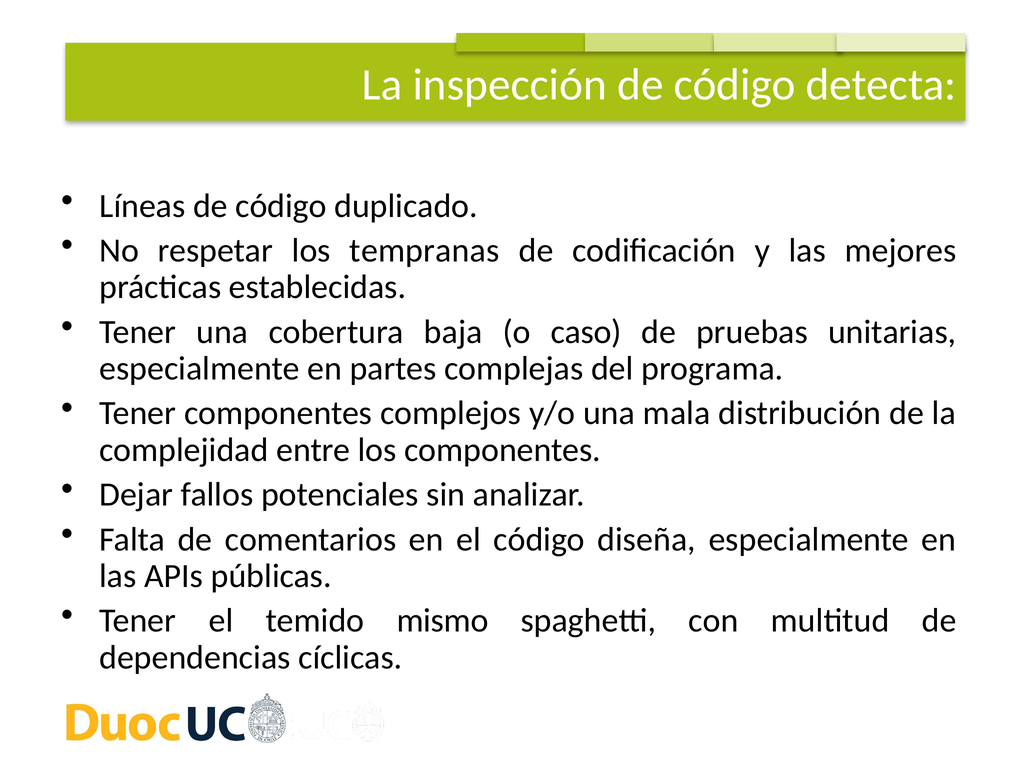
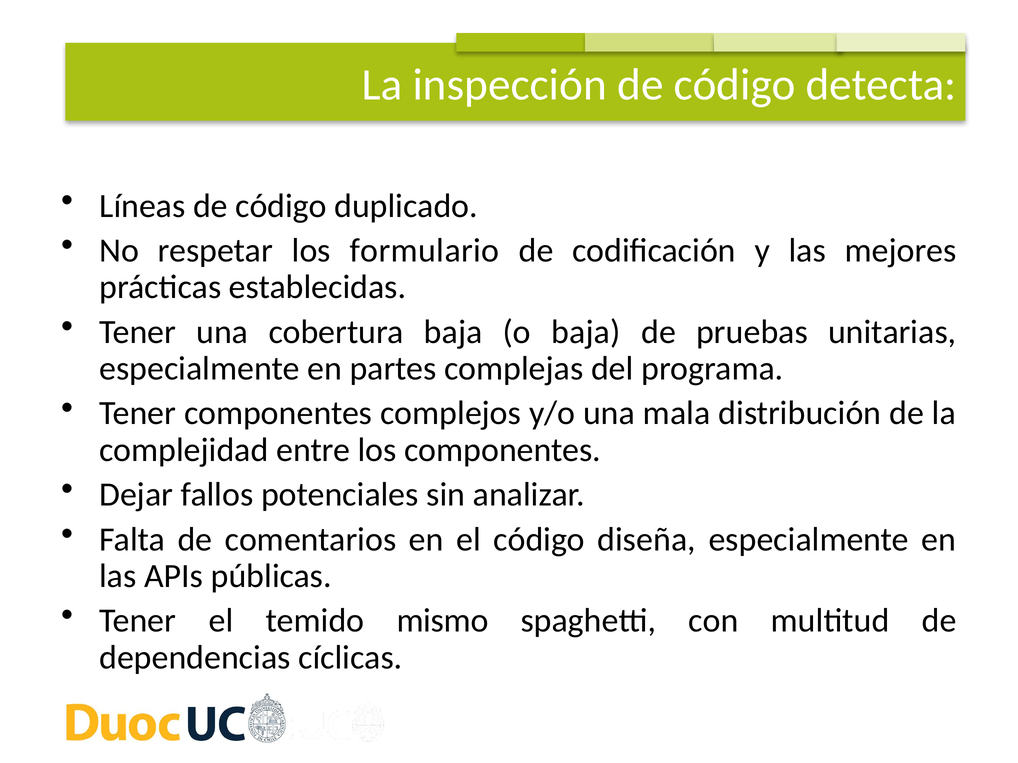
tempranas: tempranas -> formulario
o caso: caso -> baja
